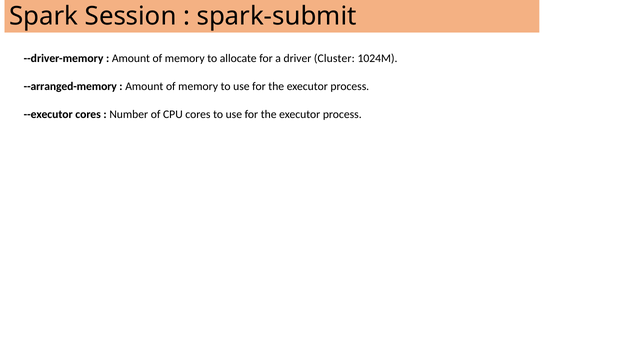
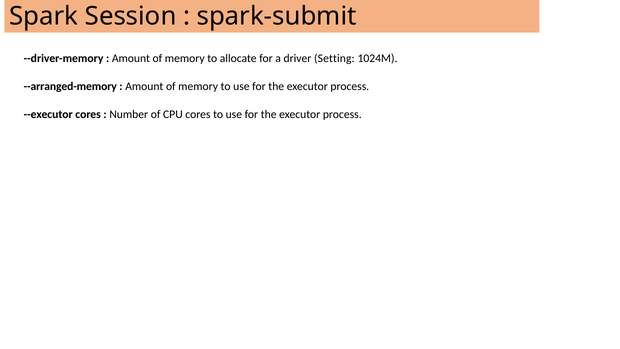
Cluster: Cluster -> Setting
